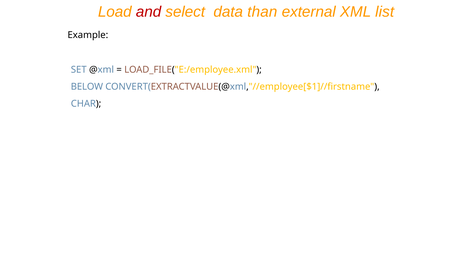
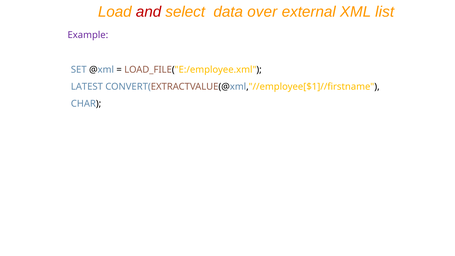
than: than -> over
Example colour: black -> purple
BELOW: BELOW -> LATEST
